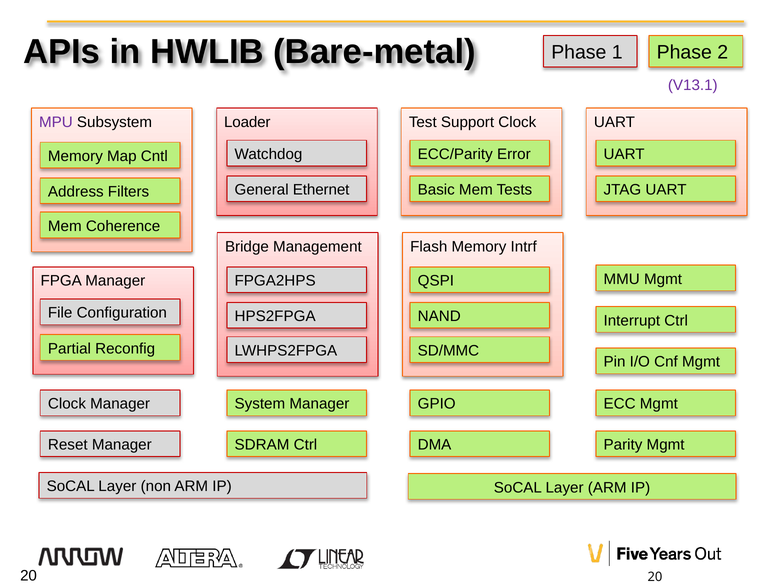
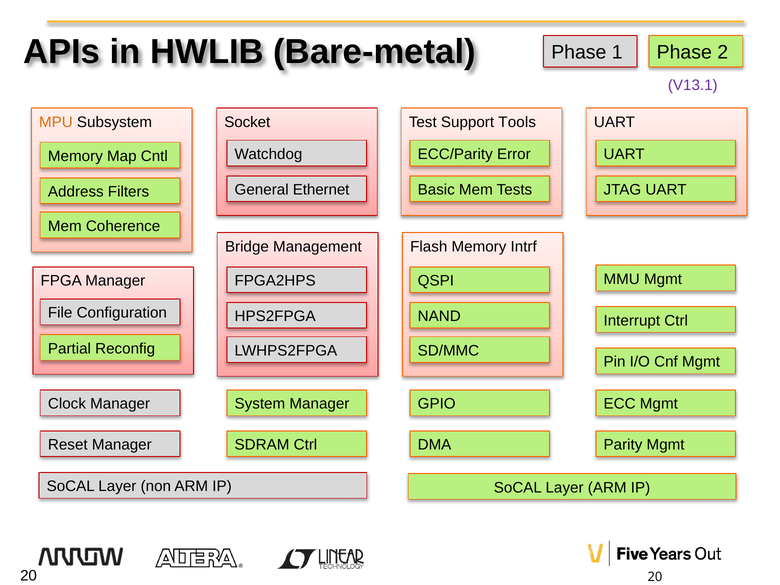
MPU colour: purple -> orange
Loader: Loader -> Socket
Support Clock: Clock -> Tools
